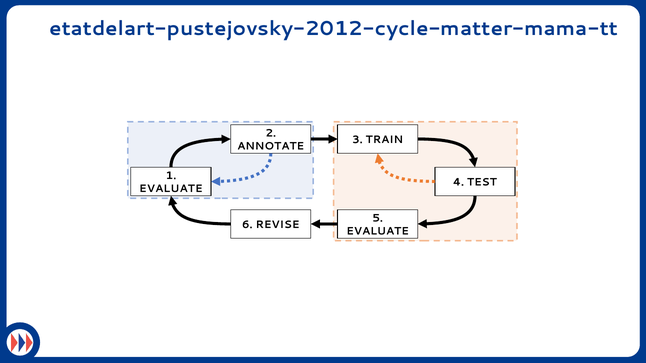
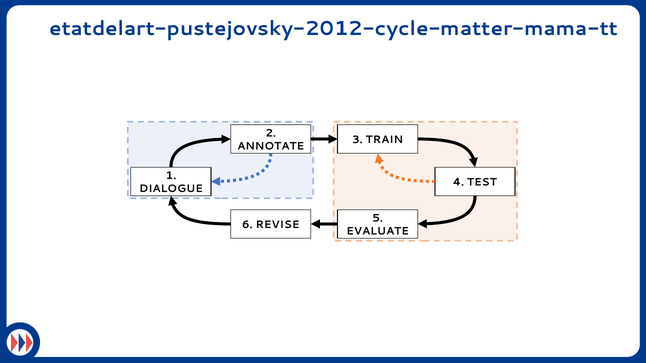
EVALUATE at (171, 189): EVALUATE -> DIALOGUE
